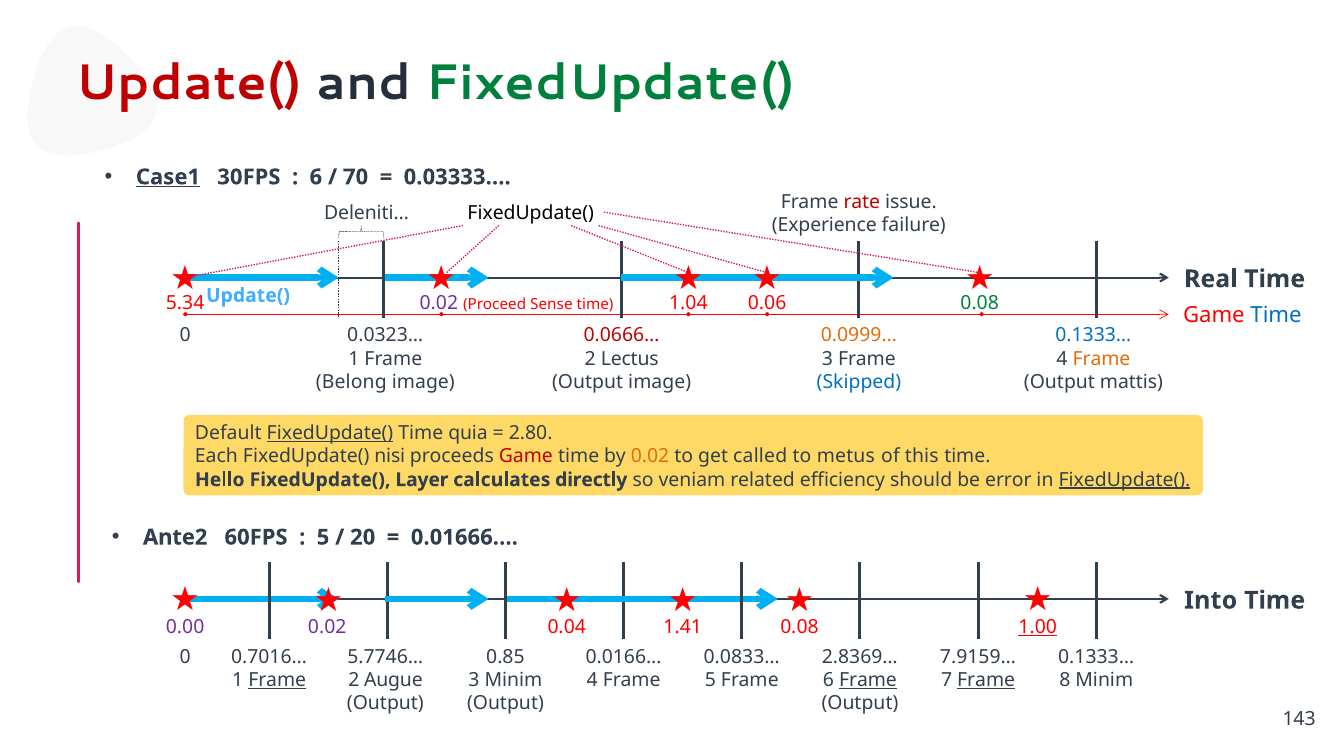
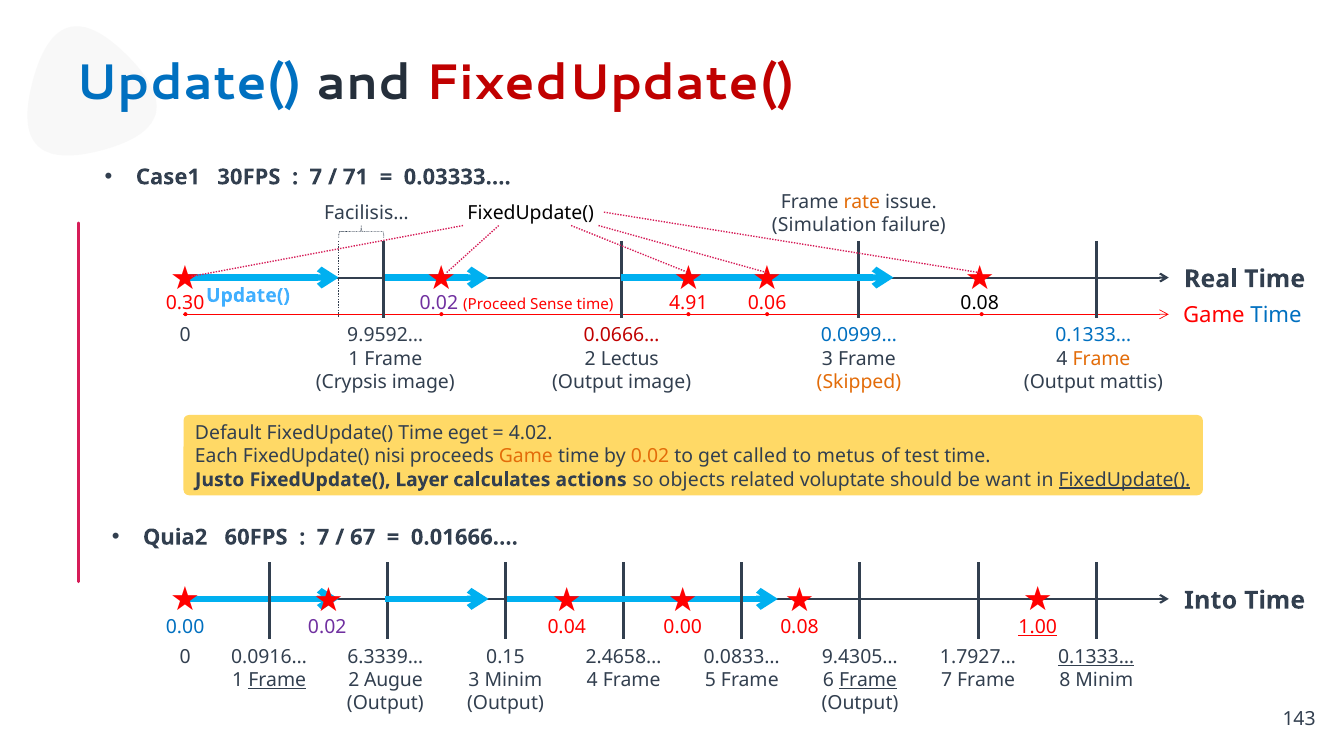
Update( at (189, 83) colour: red -> blue
FixedUpdate( at (611, 83) colour: green -> red
Case1 underline: present -> none
6 at (316, 177): 6 -> 7
70: 70 -> 71
rate colour: red -> orange
Deleniti…: Deleniti… -> Facilisis…
Experience: Experience -> Simulation
5.34: 5.34 -> 0.30
1.04: 1.04 -> 4.91
0.08 at (980, 303) colour: green -> black
0.0323…: 0.0323… -> 9.9592…
0.0999… colour: orange -> blue
Belong: Belong -> Crypsis
Skipped colour: blue -> orange
FixedUpdate( at (330, 433) underline: present -> none
quia: quia -> eget
2.80: 2.80 -> 4.02
Game at (526, 457) colour: red -> orange
this: this -> test
Hello: Hello -> Justo
directly: directly -> actions
veniam: veniam -> objects
efficiency: efficiency -> voluptate
error: error -> want
Ante2: Ante2 -> Quia2
5 at (323, 537): 5 -> 7
20: 20 -> 67
0.00 at (185, 627) colour: purple -> blue
0.04 1.41: 1.41 -> 0.00
0.7016…: 0.7016… -> 0.0916…
5.7746…: 5.7746… -> 6.3339…
0.85: 0.85 -> 0.15
0.0166…: 0.0166… -> 2.4658…
2.8369…: 2.8369… -> 9.4305…
7.9159…: 7.9159… -> 1.7927…
0.1333… at (1096, 657) underline: none -> present
Frame at (986, 680) underline: present -> none
